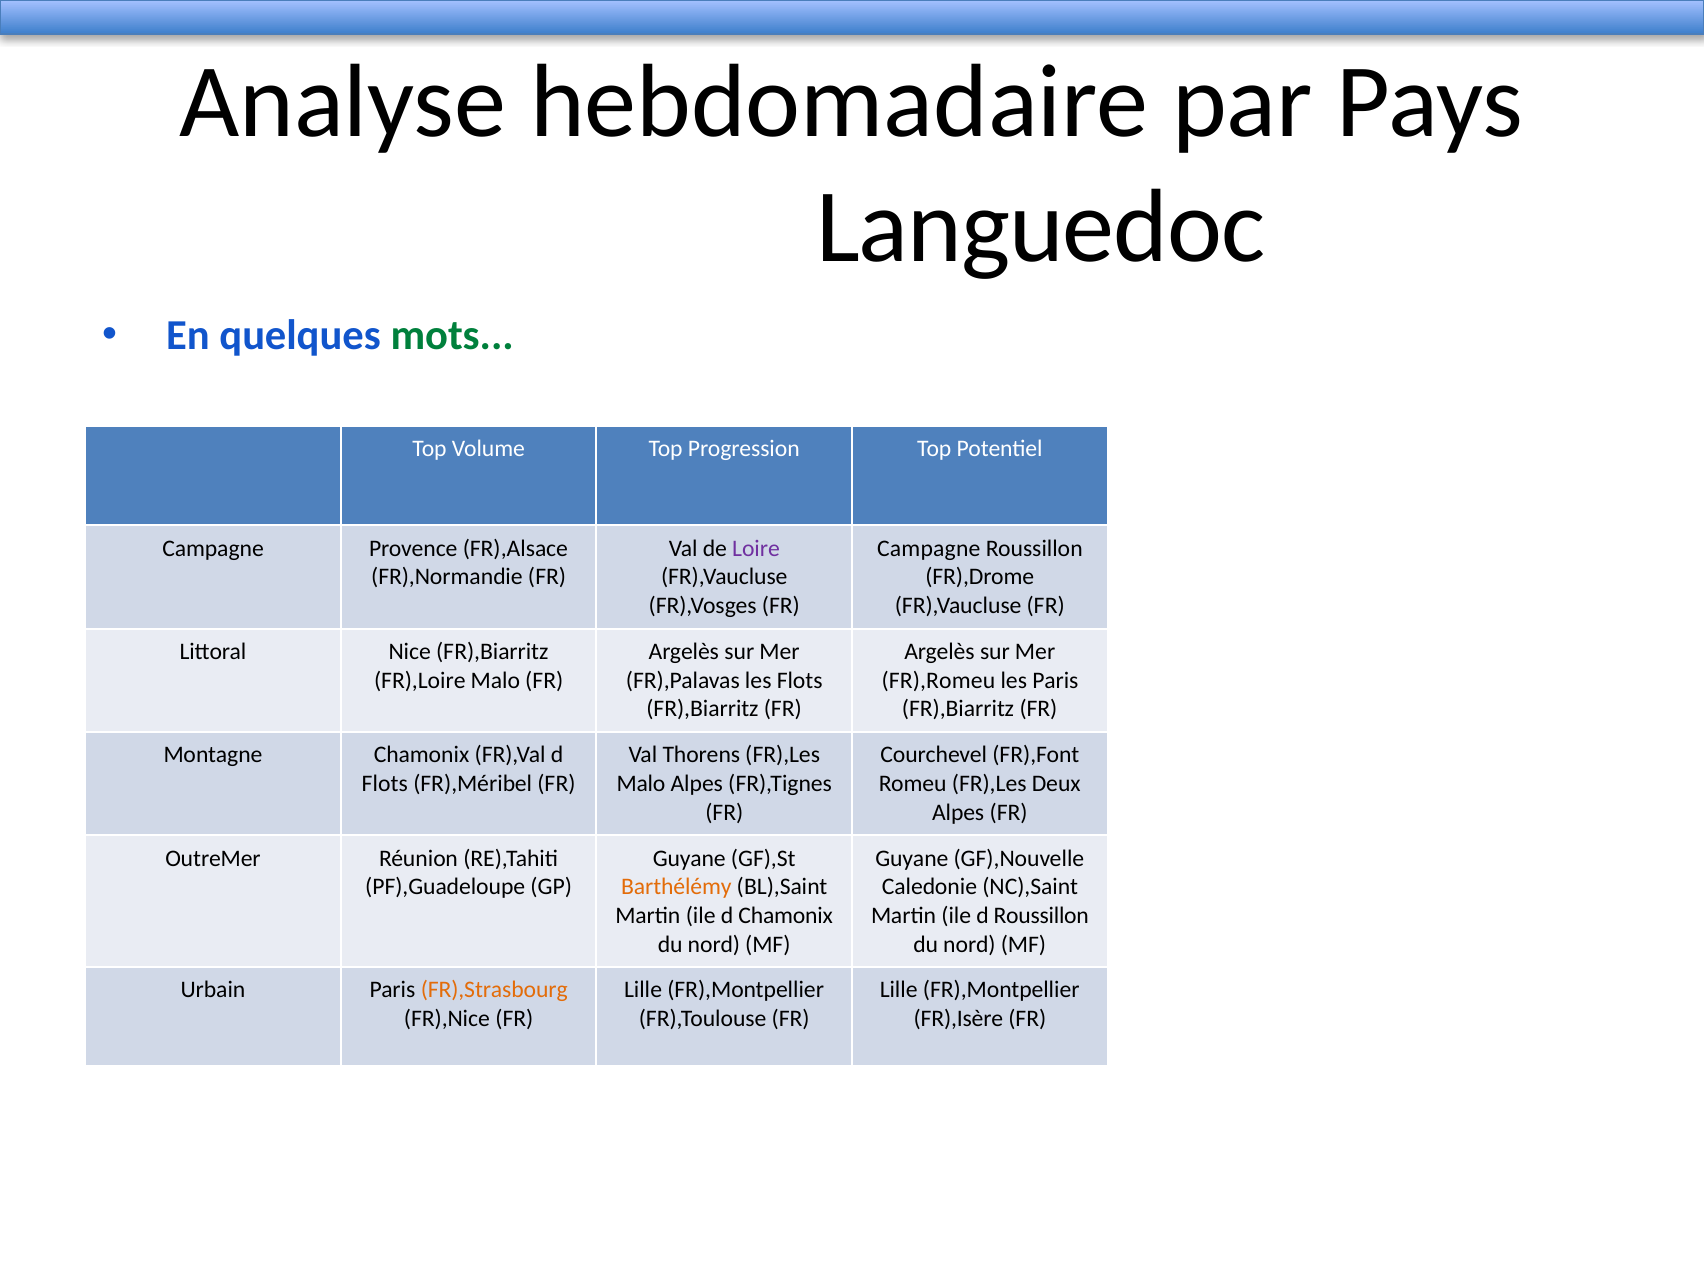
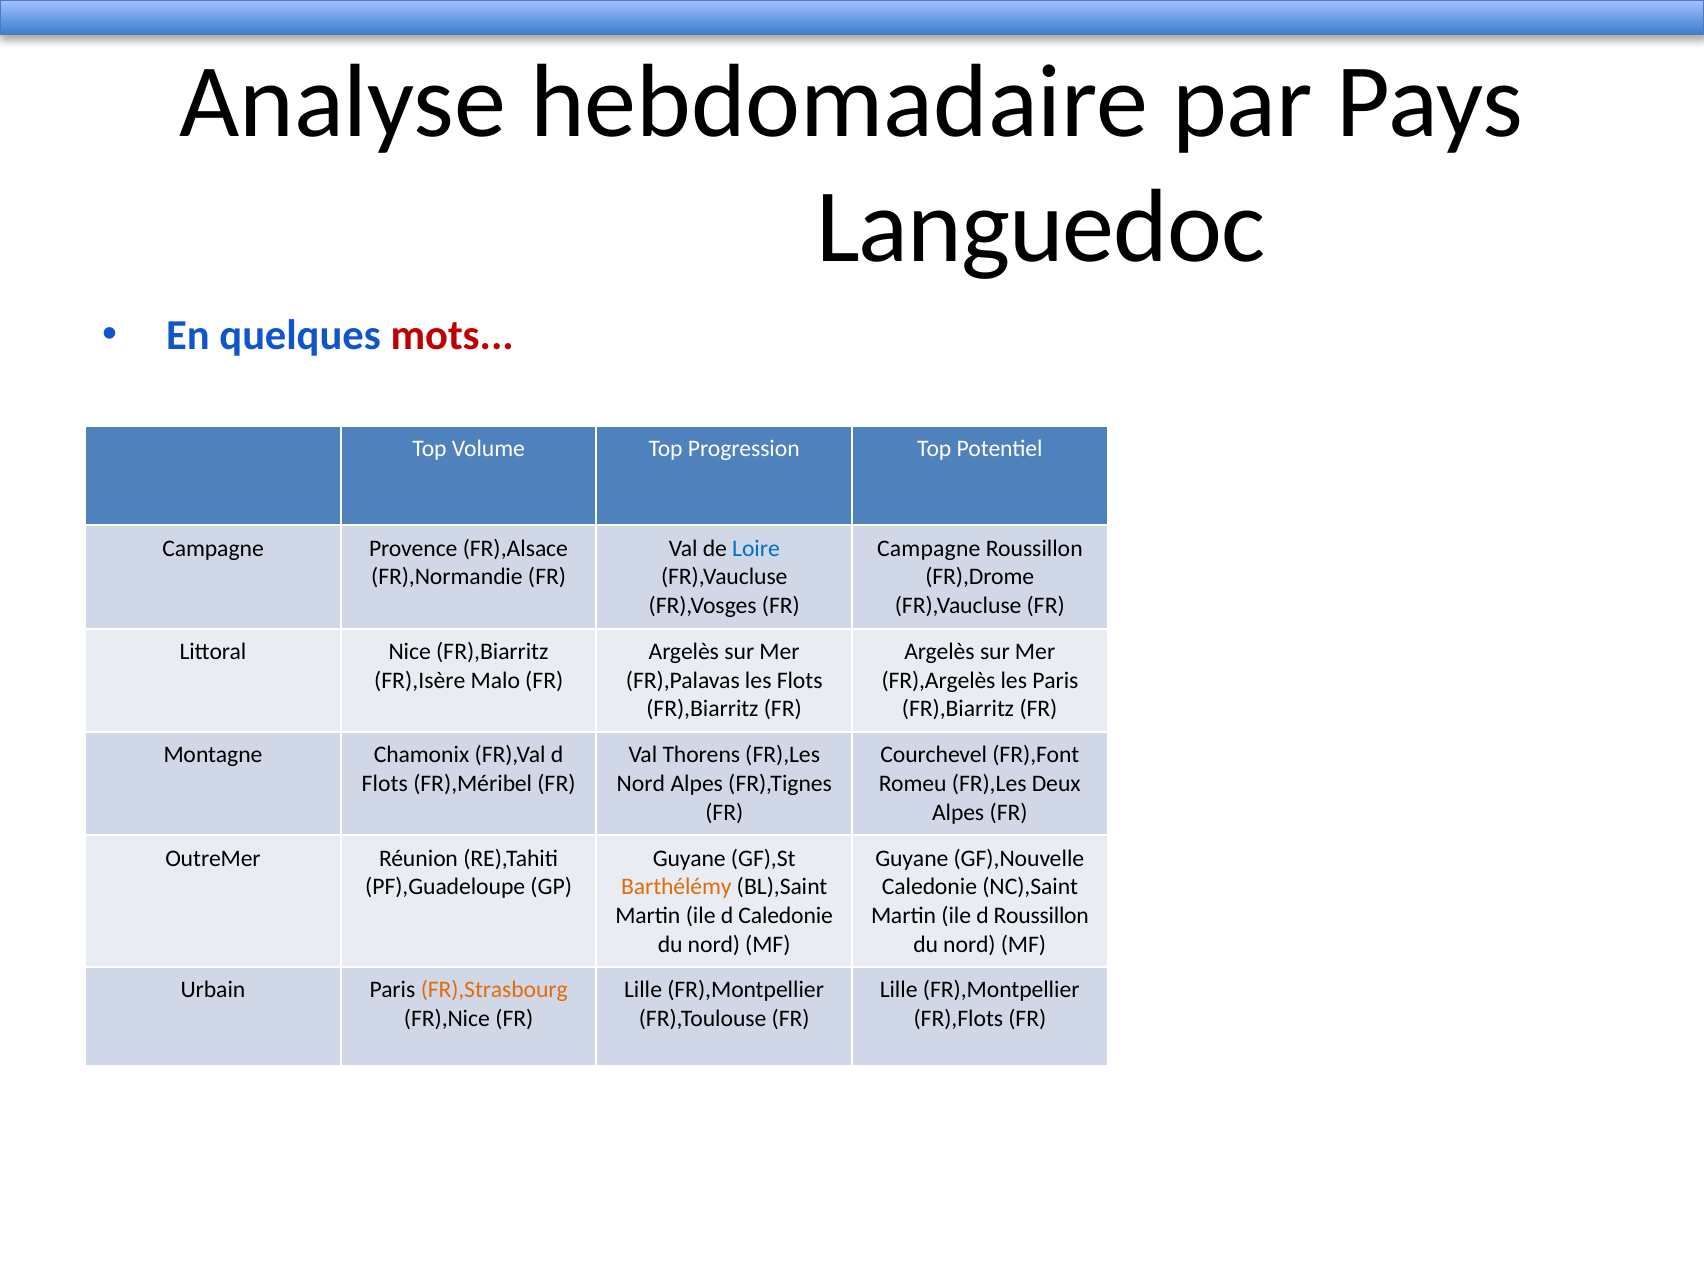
mots colour: green -> red
Loire colour: purple -> blue
FR),Loire: FR),Loire -> FR),Isère
FR),Romeu: FR),Romeu -> FR),Argelès
Malo at (641, 784): Malo -> Nord
d Chamonix: Chamonix -> Caledonie
FR),Isère: FR),Isère -> FR),Flots
